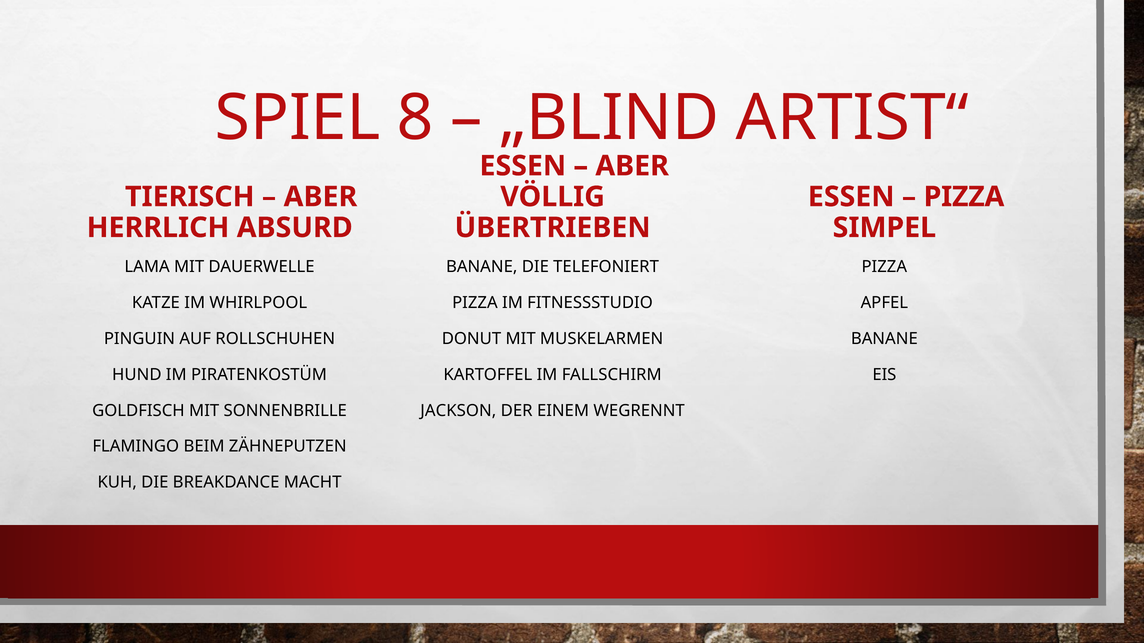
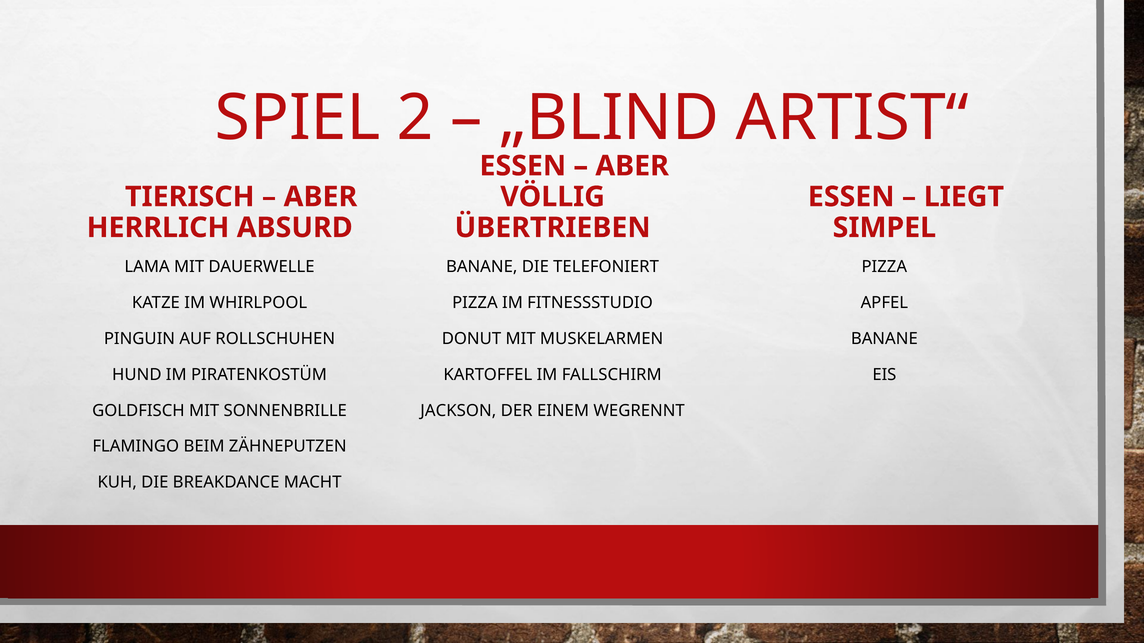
8: 8 -> 2
PIZZA at (964, 197): PIZZA -> LIEGT
